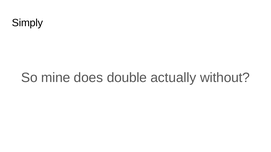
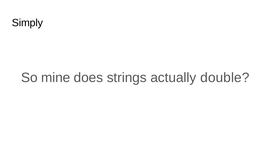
double: double -> strings
without: without -> double
